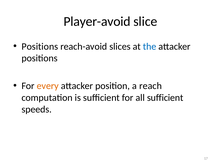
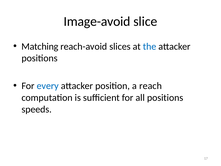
Player-avoid: Player-avoid -> Image-avoid
Positions at (40, 46): Positions -> Matching
every colour: orange -> blue
all sufficient: sufficient -> positions
